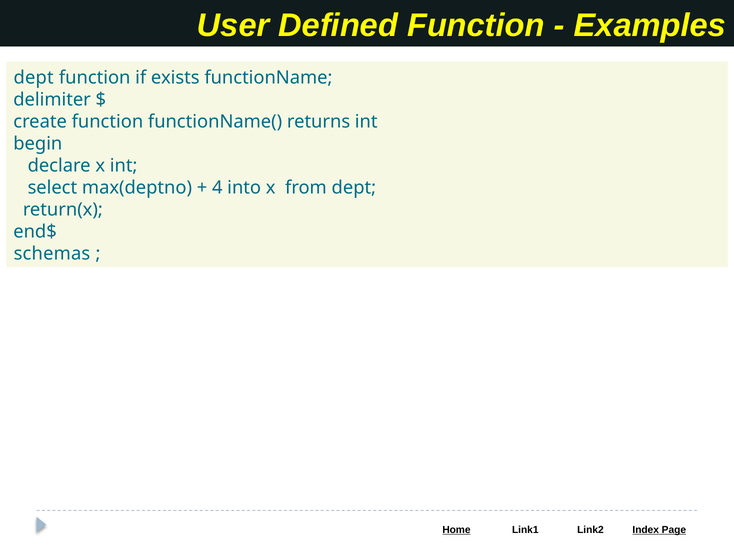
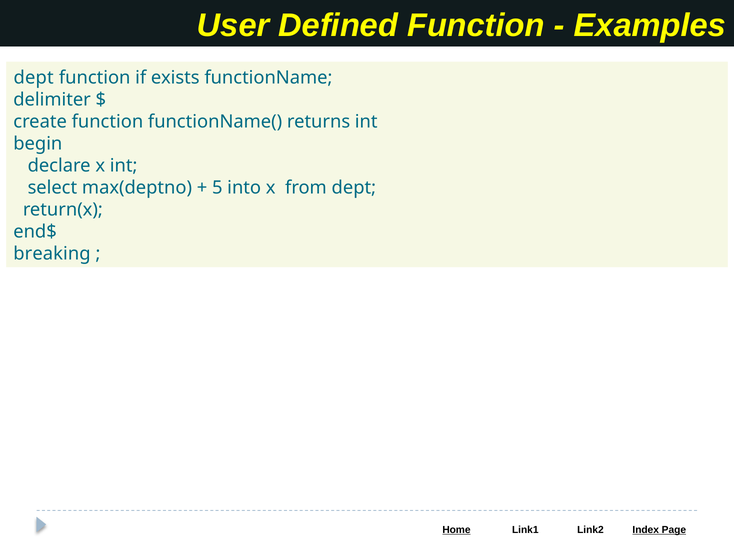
4: 4 -> 5
schemas: schemas -> breaking
